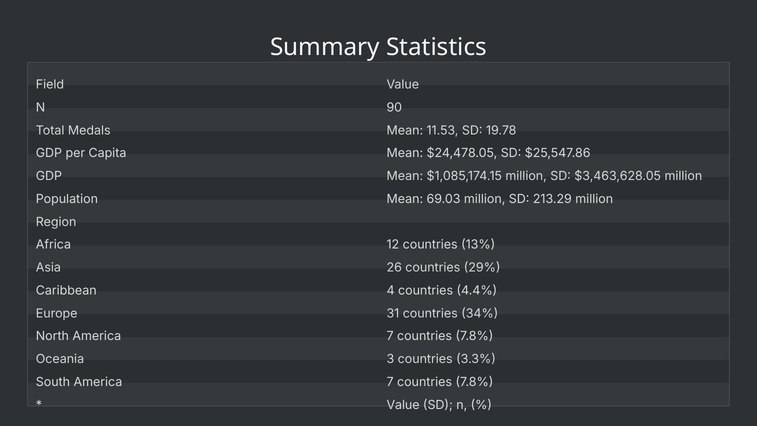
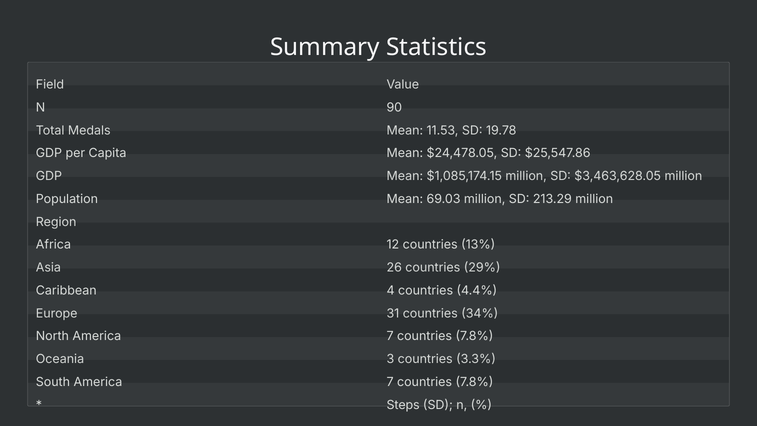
Value at (403, 405): Value -> Steps
